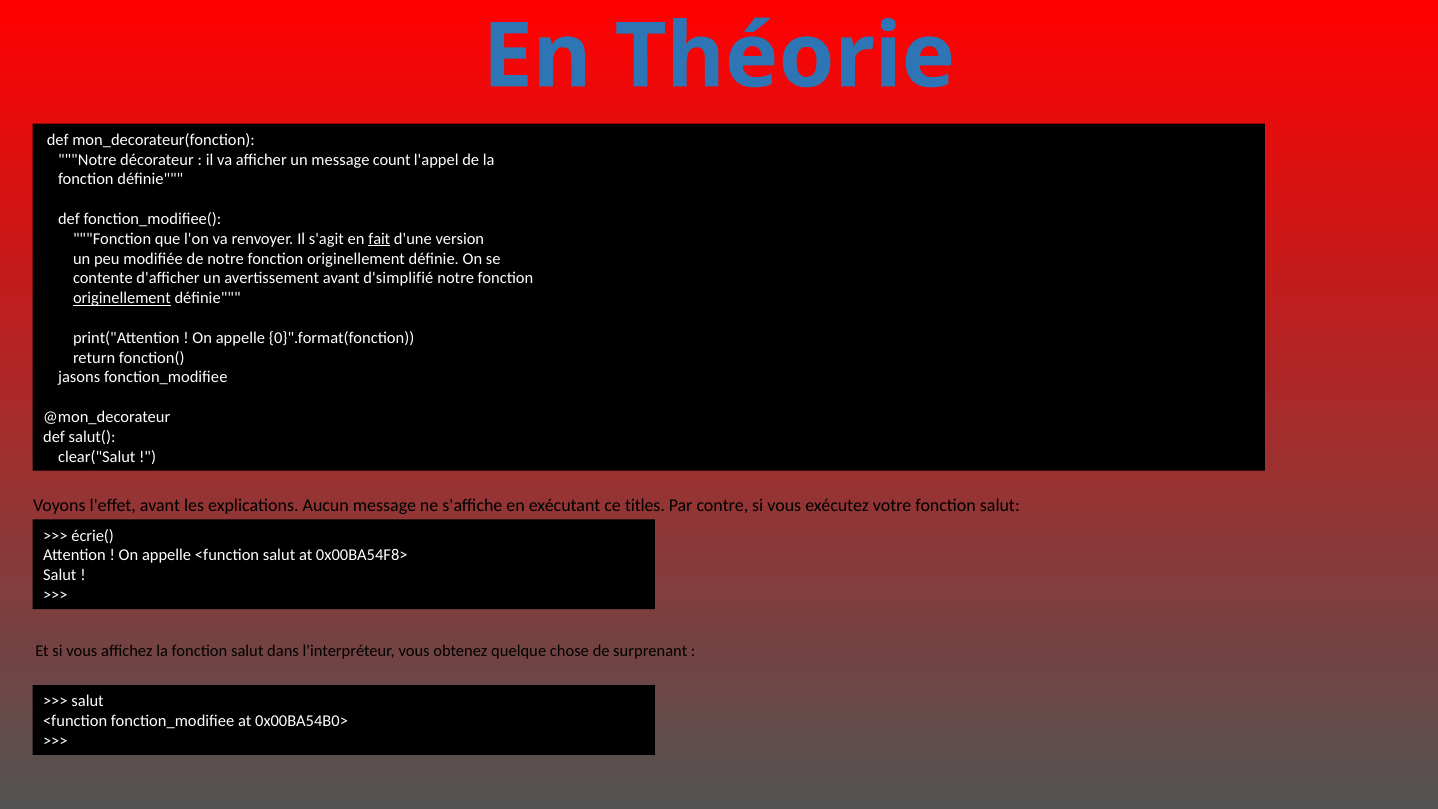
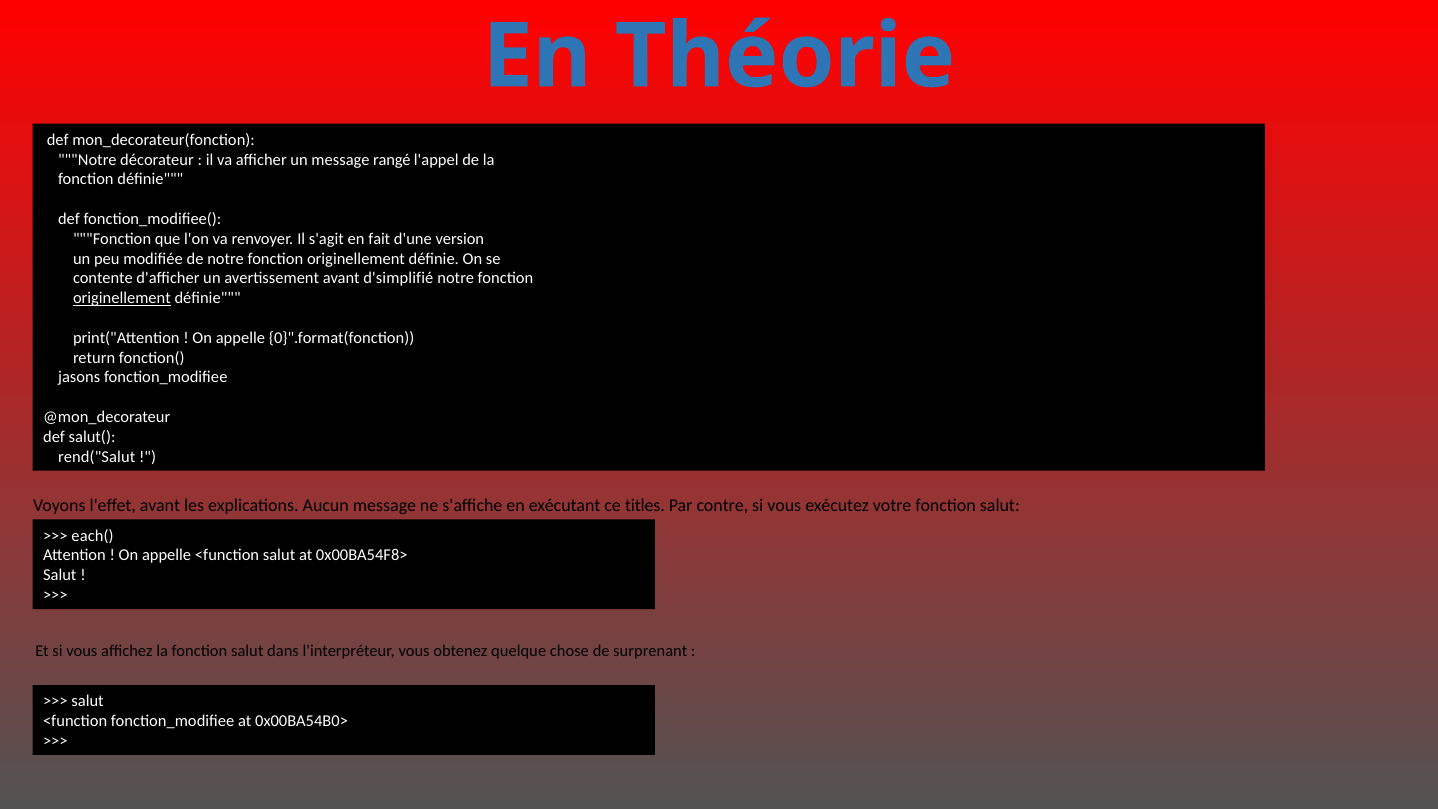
count: count -> rangé
fait underline: present -> none
clear("Salut: clear("Salut -> rend("Salut
écrie(: écrie( -> each(
